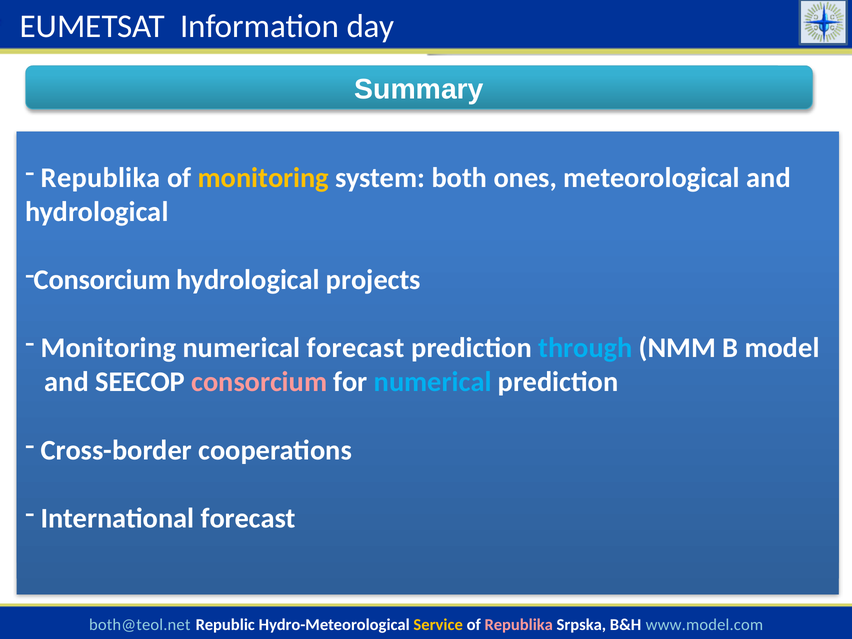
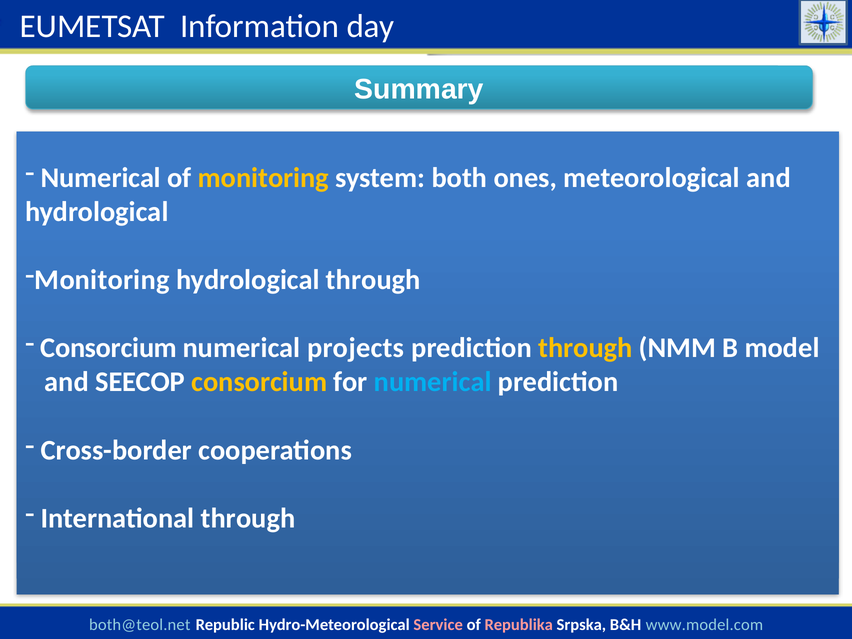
Republika at (101, 178): Republika -> Numerical
Consorcium at (102, 280): Consorcium -> Monitoring
hydrological projects: projects -> through
Monitoring at (108, 348): Monitoring -> Consorcium
numerical forecast: forecast -> projects
through at (585, 348) colour: light blue -> yellow
consorcium at (259, 382) colour: pink -> yellow
International forecast: forecast -> through
Service colour: yellow -> pink
